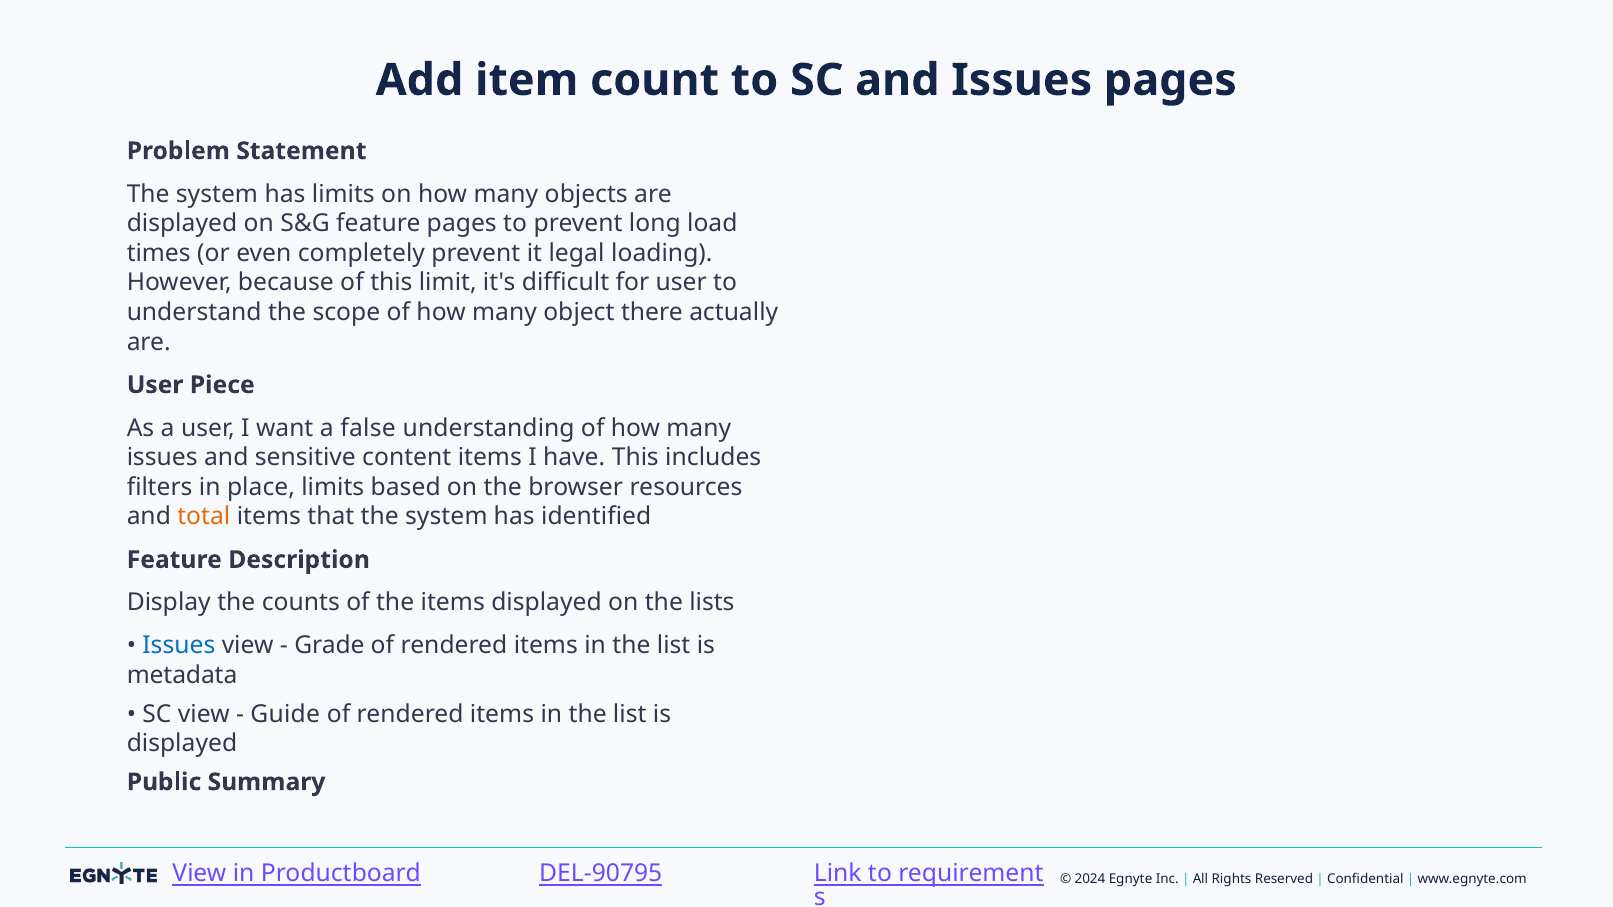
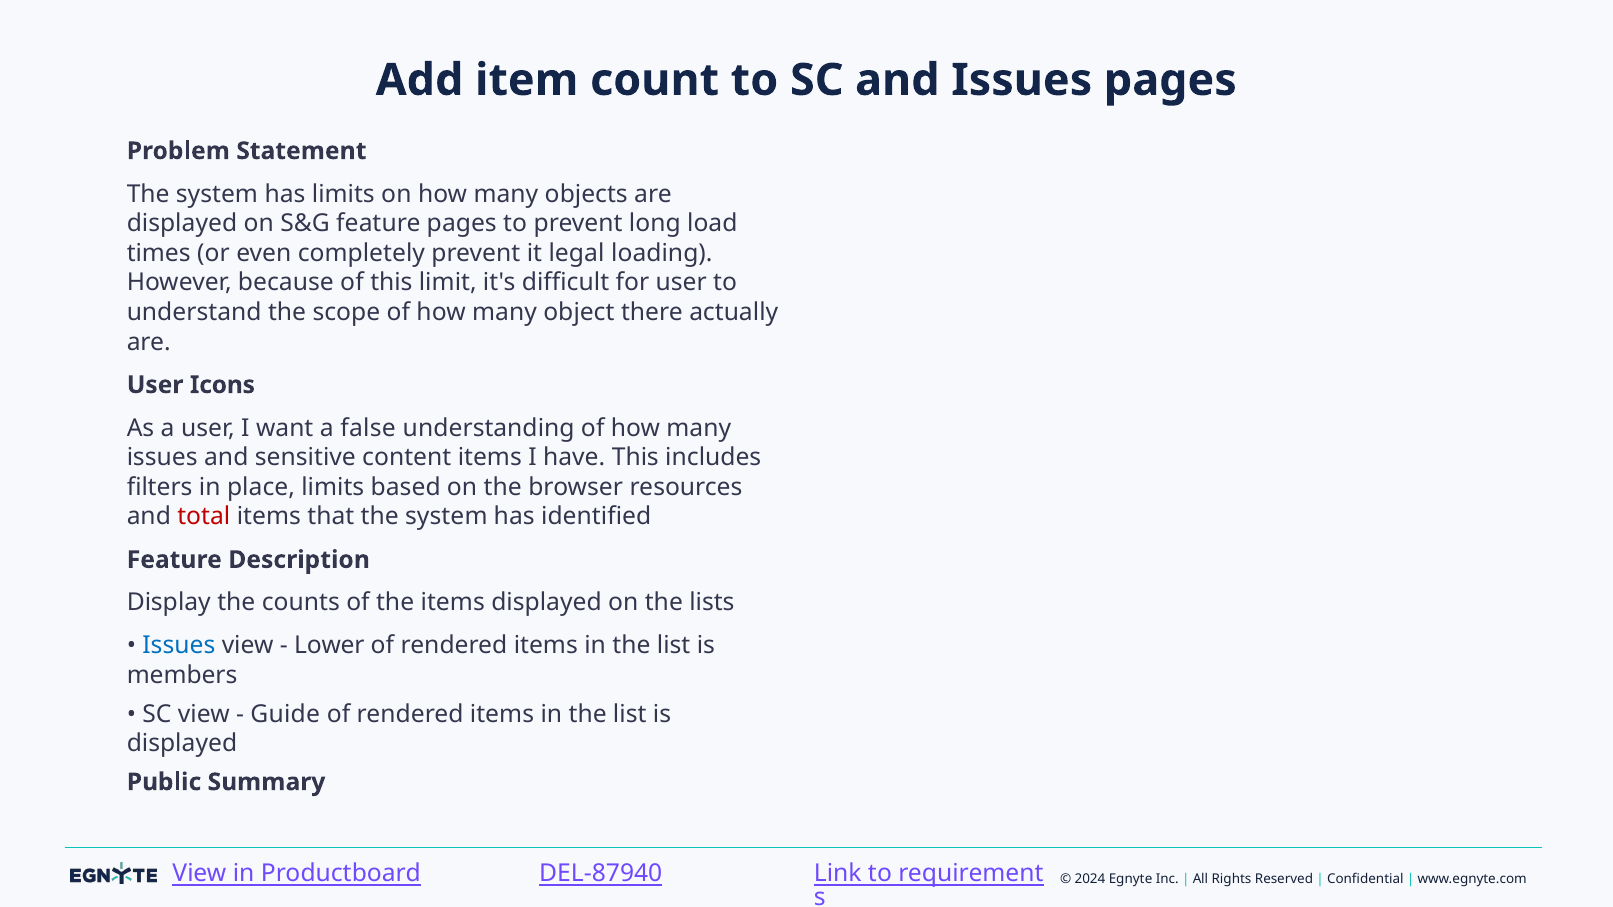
Piece: Piece -> Icons
total colour: orange -> red
Grade: Grade -> Lower
metadata: metadata -> members
DEL-90795: DEL-90795 -> DEL-87940
